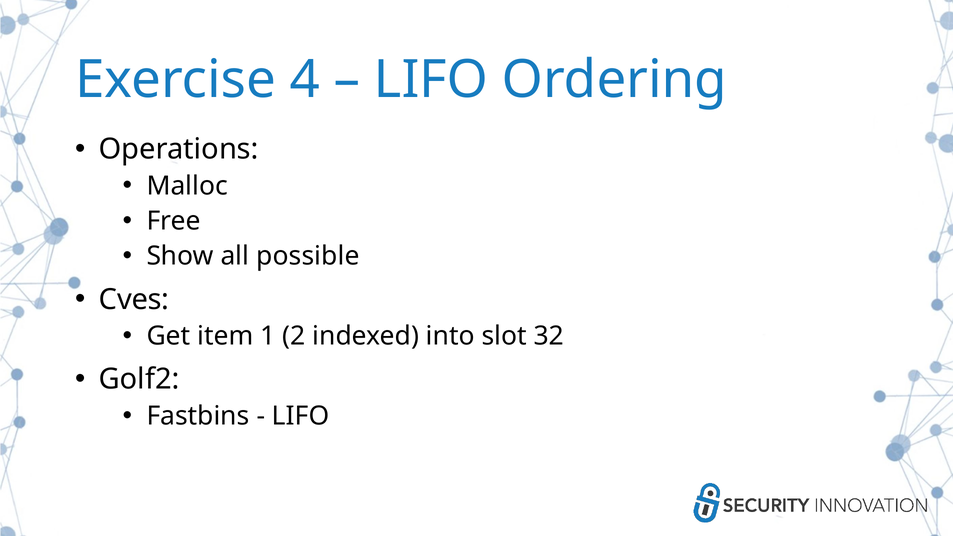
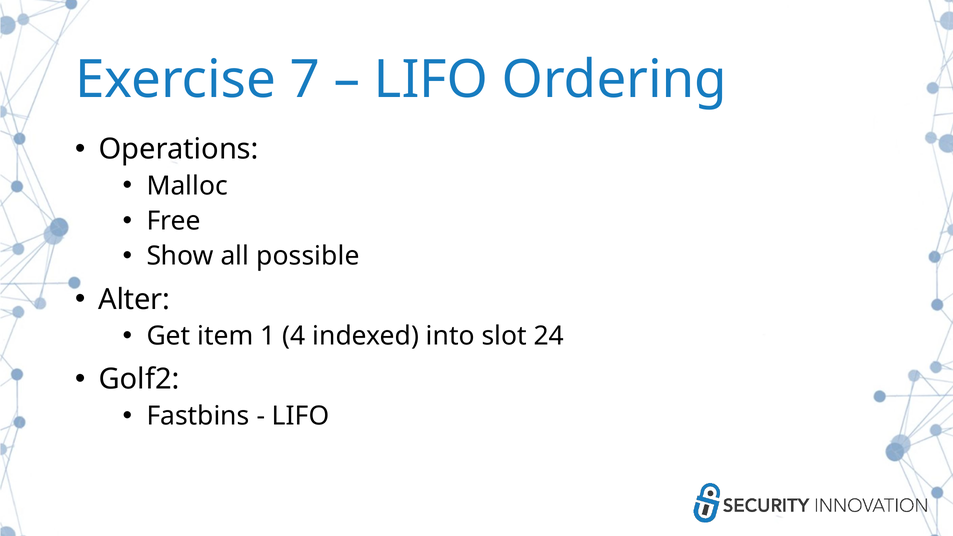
4: 4 -> 7
Cves: Cves -> Alter
2: 2 -> 4
32: 32 -> 24
